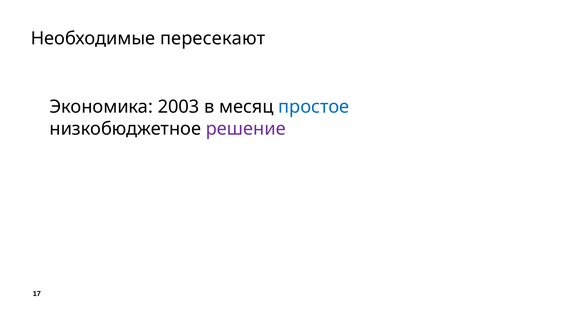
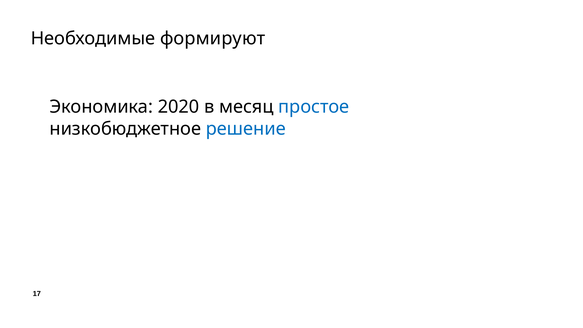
пересекают: пересекают -> формируют
2003: 2003 -> 2020
решение colour: purple -> blue
